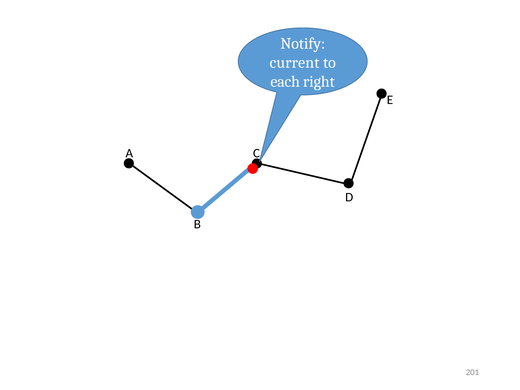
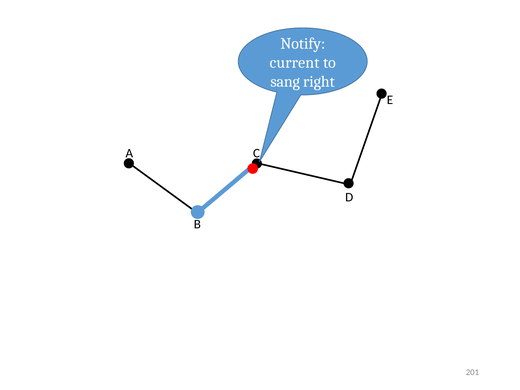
each: each -> sang
